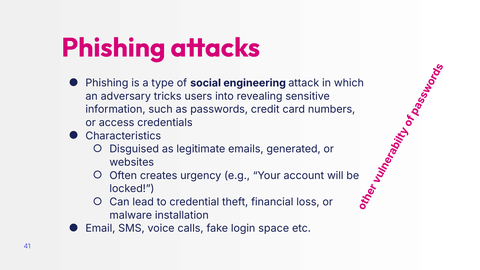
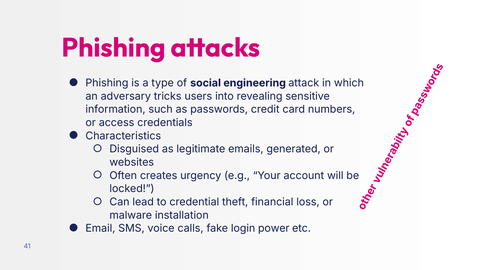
space: space -> power
